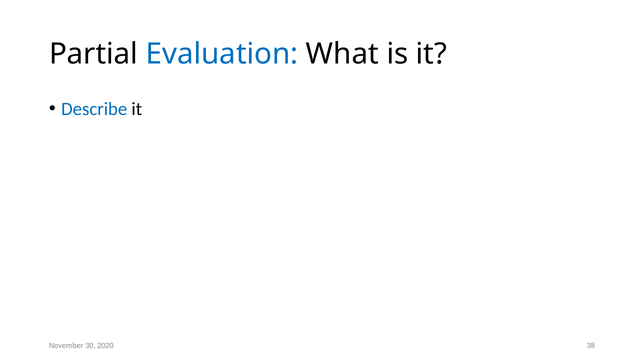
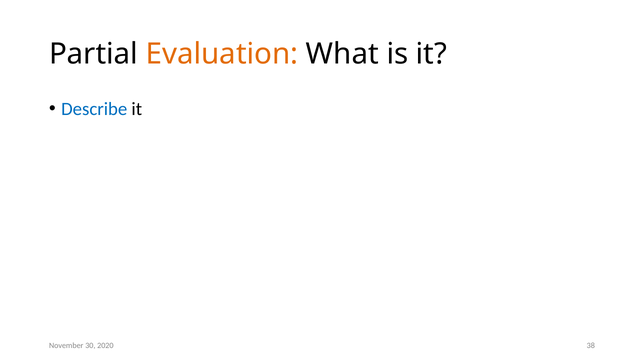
Evaluation colour: blue -> orange
